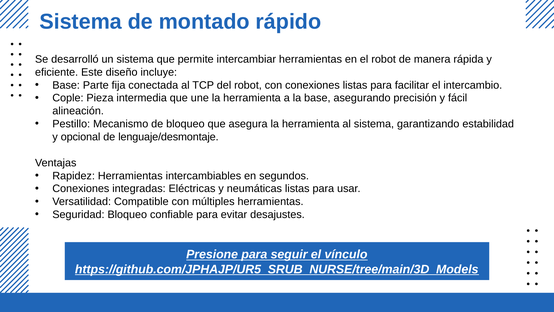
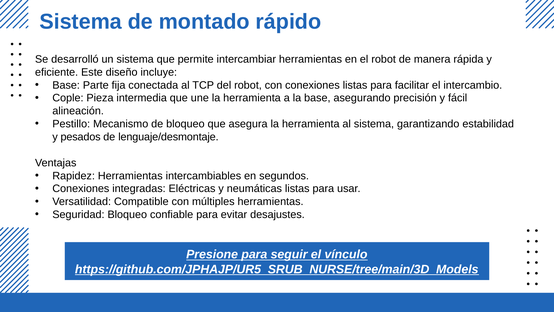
opcional: opcional -> pesados
